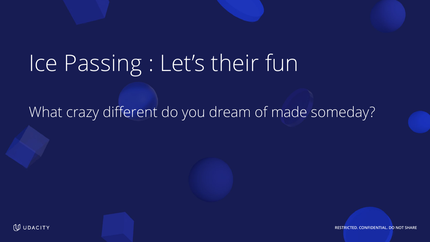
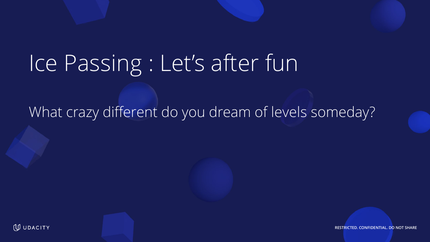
their: their -> after
made: made -> levels
